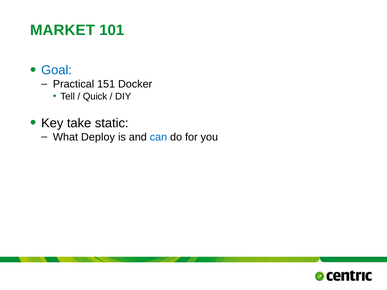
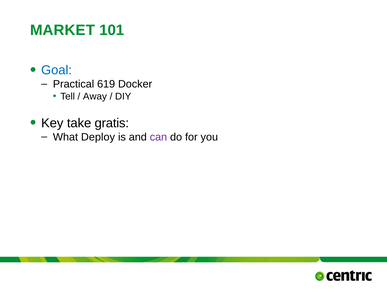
151: 151 -> 619
Quick: Quick -> Away
static: static -> gratis
can colour: blue -> purple
